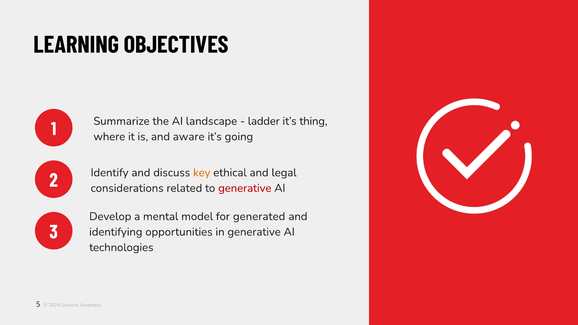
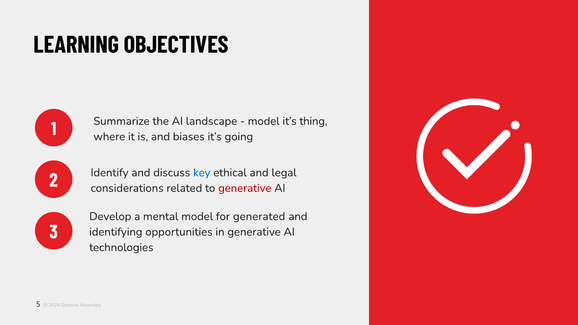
ladder at (264, 121): ladder -> model
aware: aware -> biases
key colour: orange -> blue
